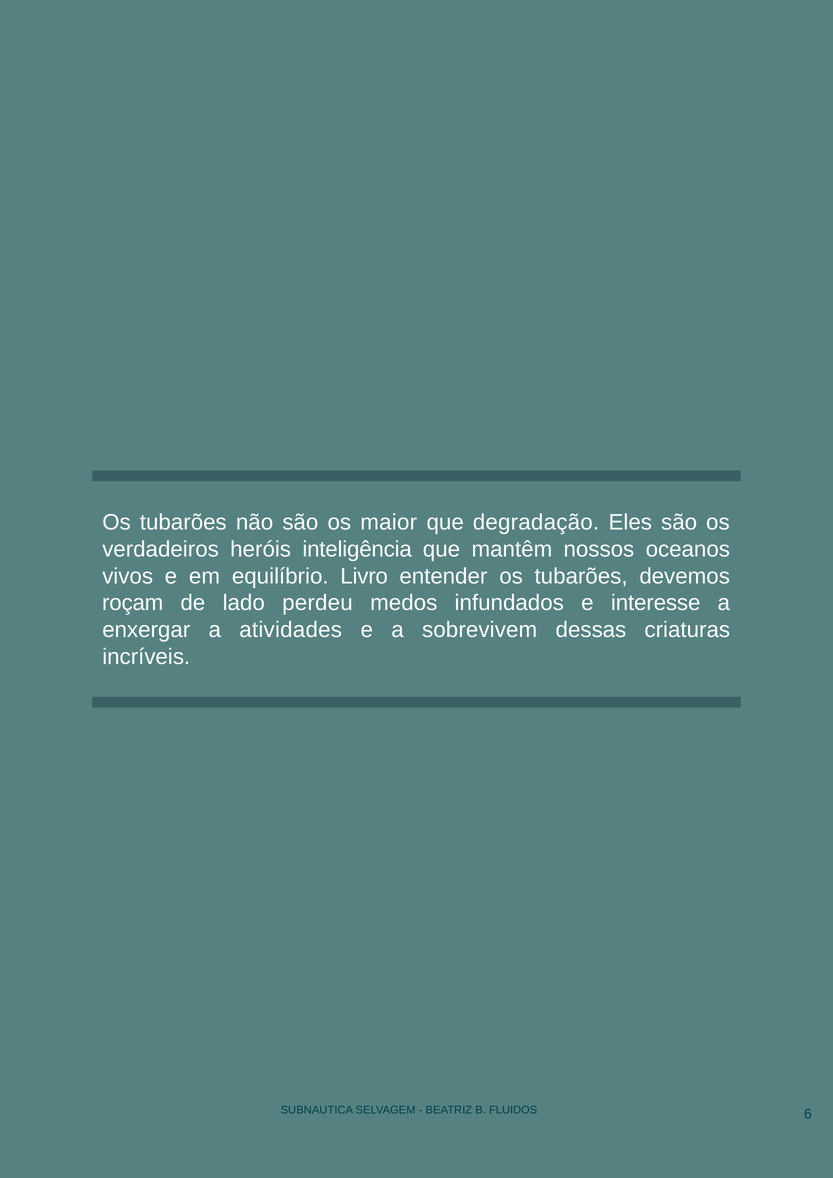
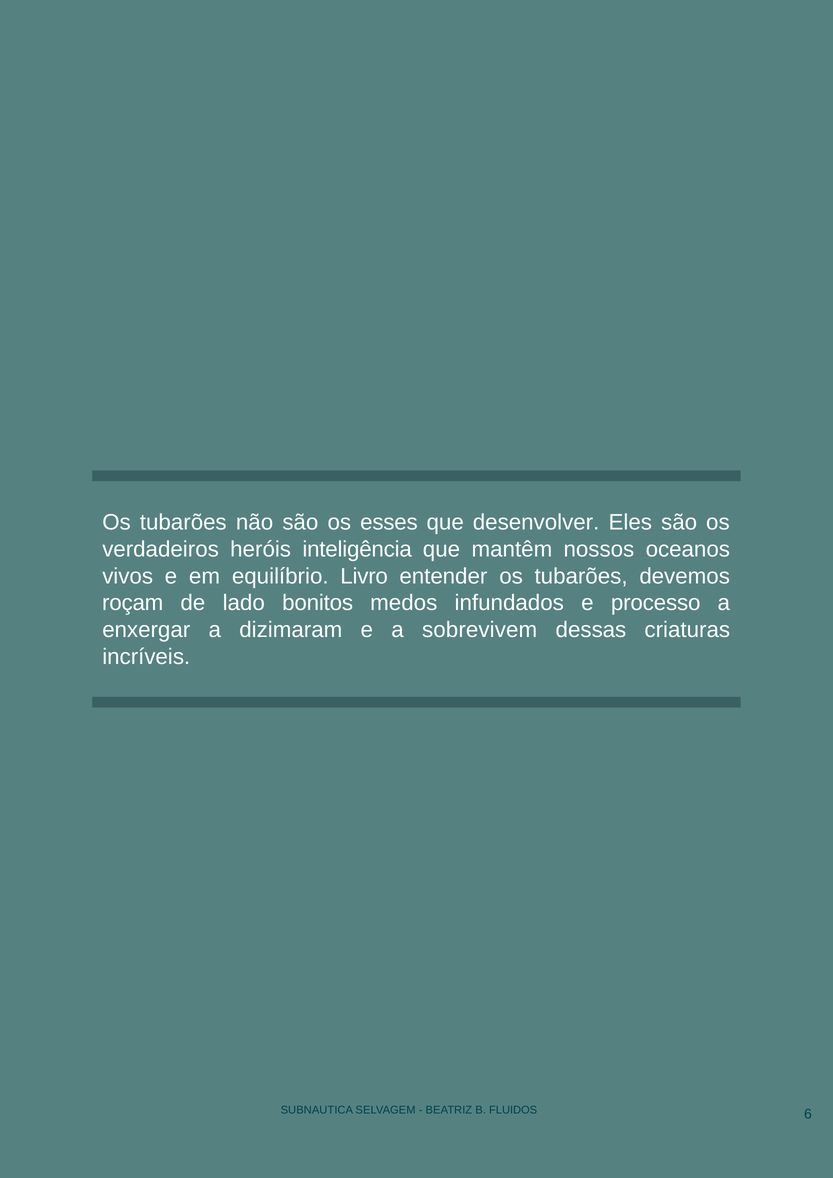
maior: maior -> esses
degradação: degradação -> desenvolver
perdeu: perdeu -> bonitos
interesse: interesse -> processo
atividades: atividades -> dizimaram
